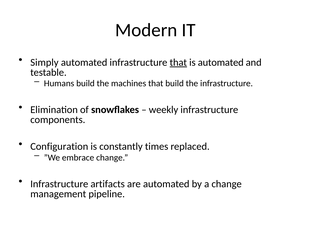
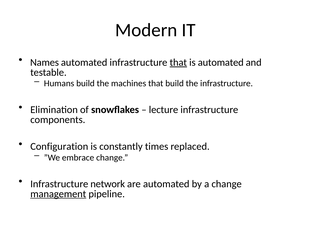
Simply: Simply -> Names
weekly: weekly -> lecture
artifacts: artifacts -> network
management underline: none -> present
